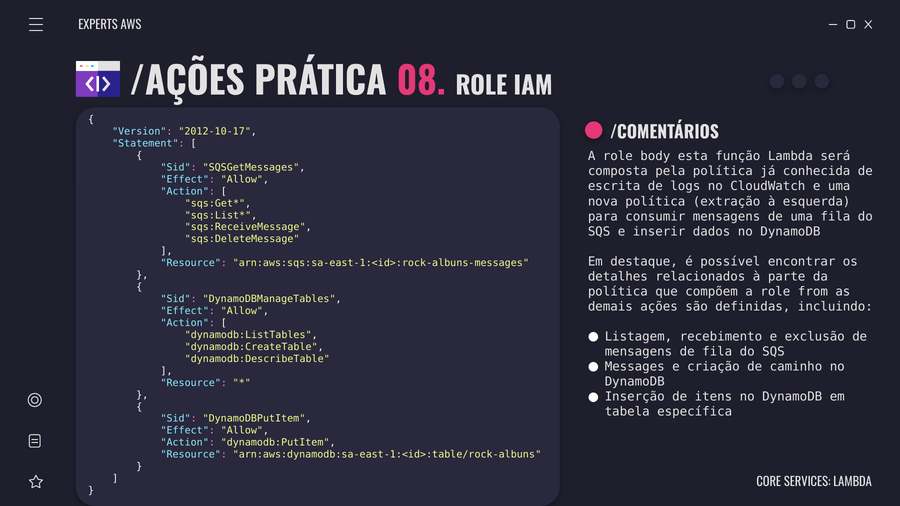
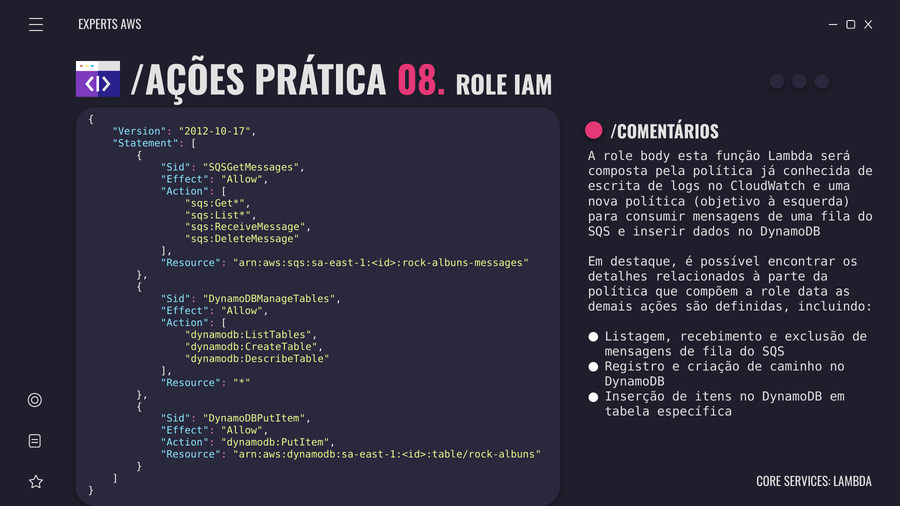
extração: extração -> objetivo
from: from -> data
Messages: Messages -> Registro
